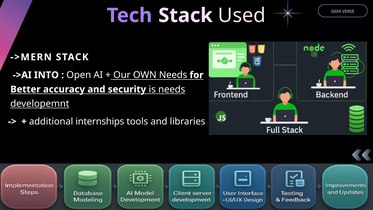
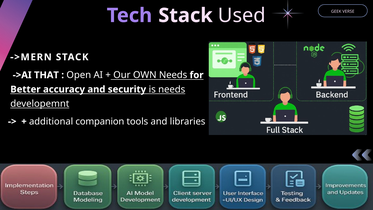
INTO: INTO -> THAT
internships: internships -> companion
